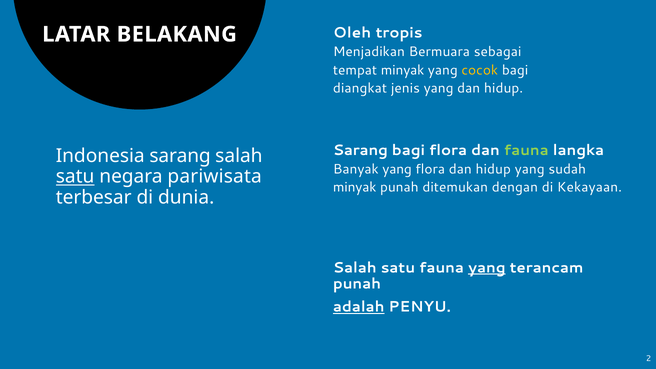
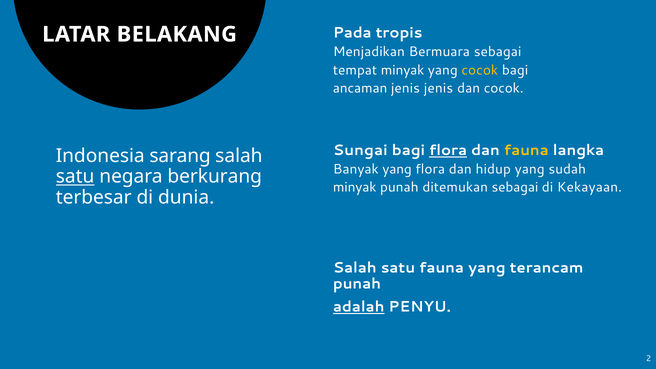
Oleh: Oleh -> Pada
diangkat: diangkat -> ancaman
jenis yang: yang -> jenis
hidup at (504, 88): hidup -> cocok
Sarang at (360, 150): Sarang -> Sungai
flora at (448, 150) underline: none -> present
fauna at (526, 150) colour: light green -> yellow
pariwisata: pariwisata -> berkurang
ditemukan dengan: dengan -> sebagai
yang at (487, 268) underline: present -> none
